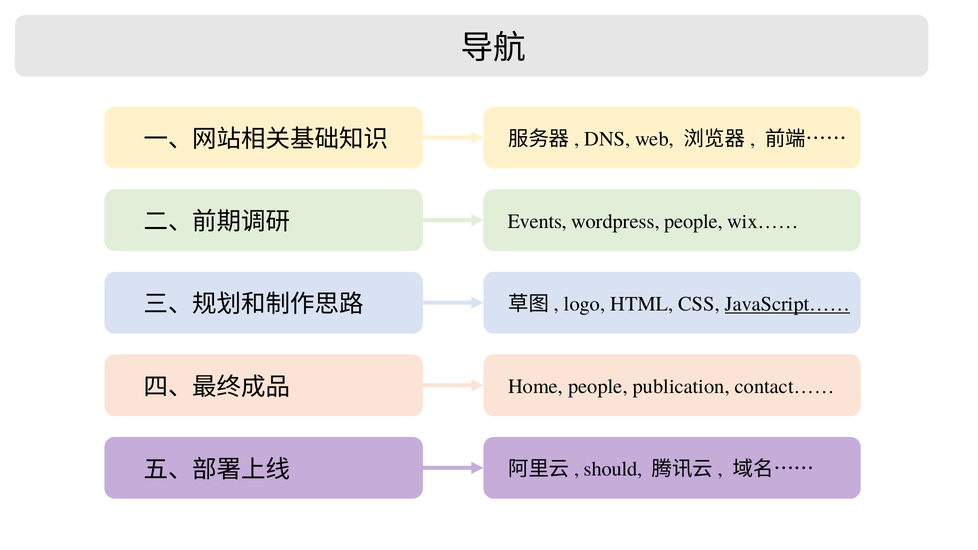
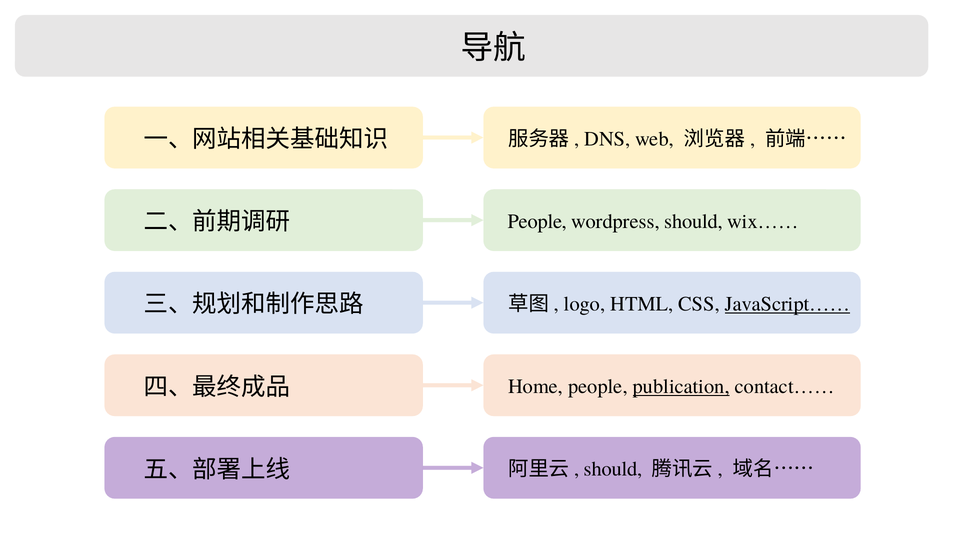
Events at (537, 222): Events -> People
wordpress people: people -> should
publication underline: none -> present
